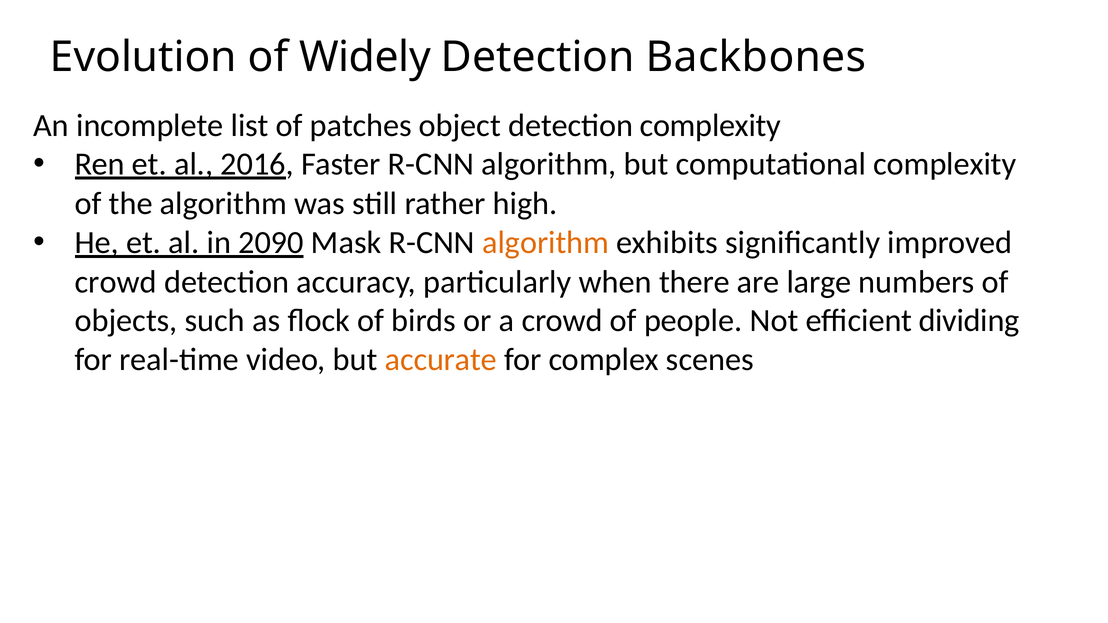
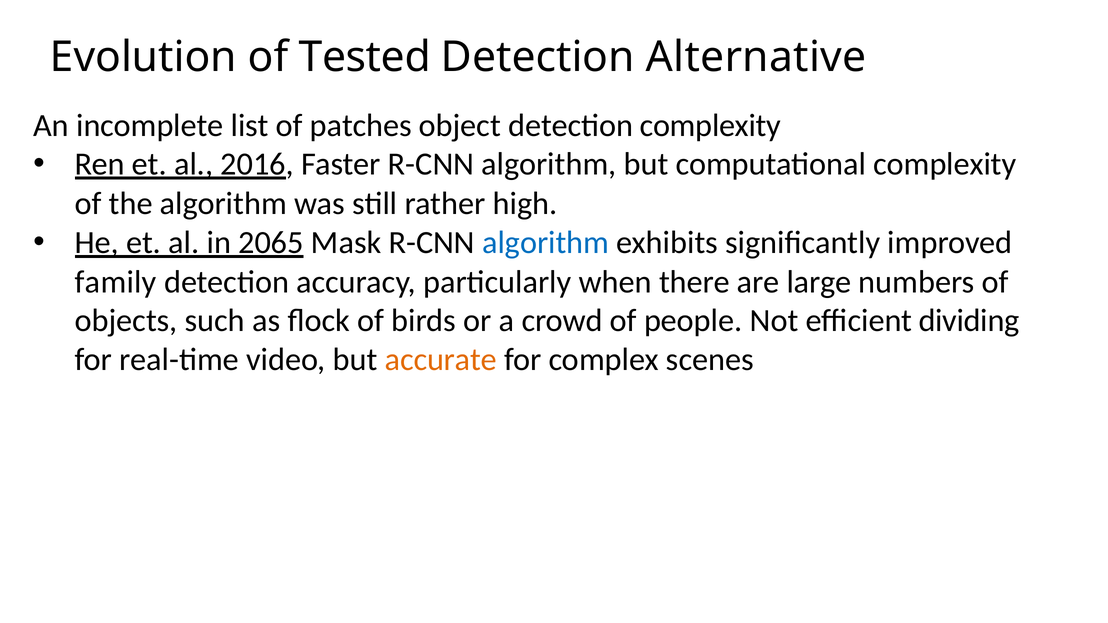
Widely: Widely -> Tested
Backbones: Backbones -> Alternative
2090: 2090 -> 2065
algorithm at (546, 243) colour: orange -> blue
crowd at (116, 282): crowd -> family
